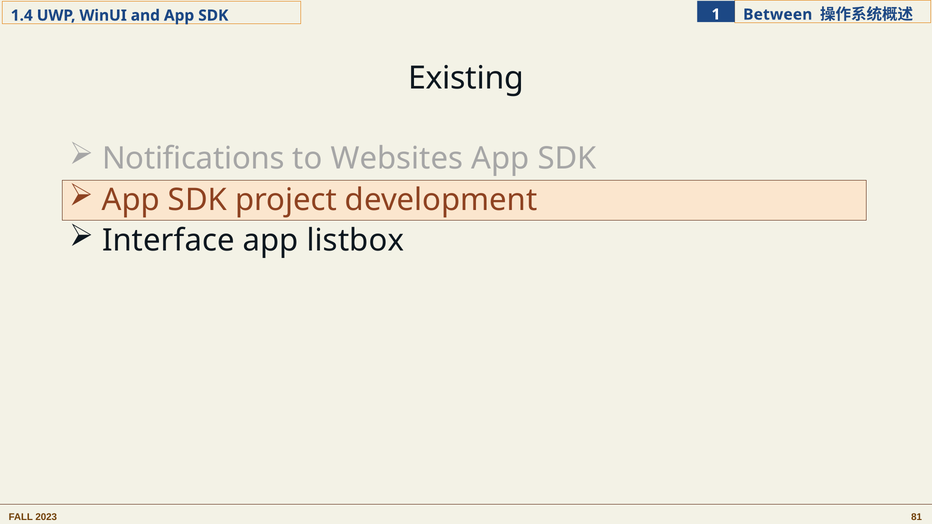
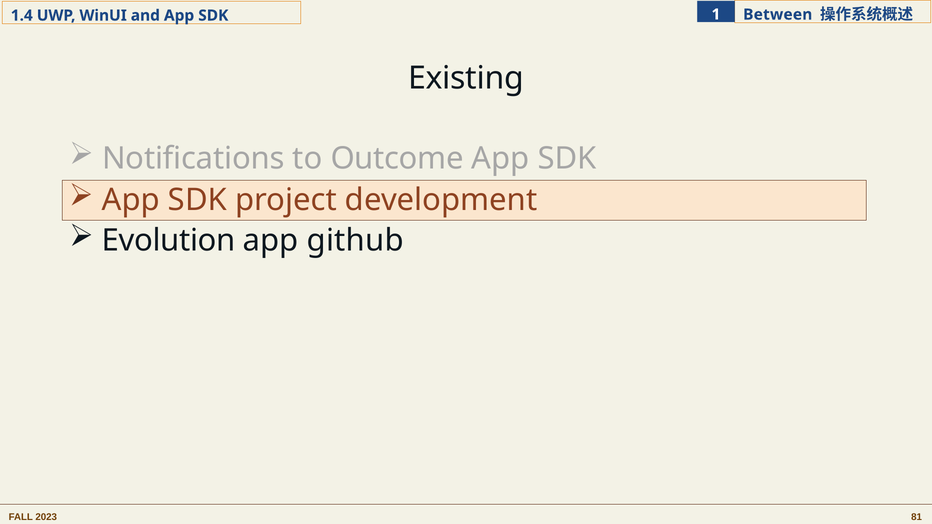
Websites: Websites -> Outcome
Interface: Interface -> Evolution
listbox: listbox -> github
